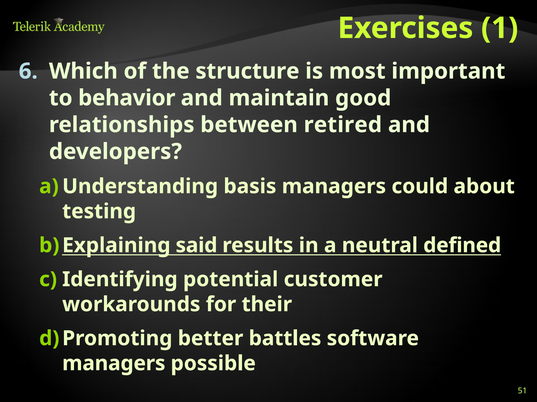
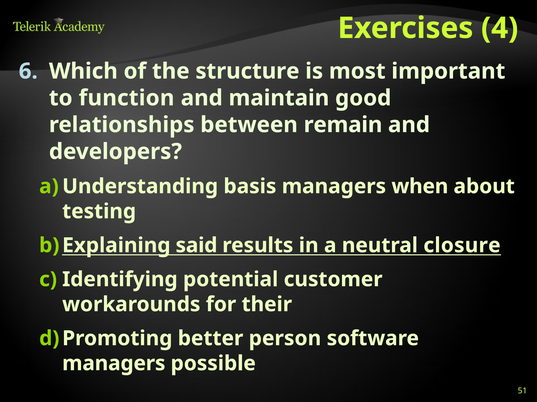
1: 1 -> 4
behavior: behavior -> function
retired: retired -> remain
could: could -> when
defined: defined -> closure
battles: battles -> person
